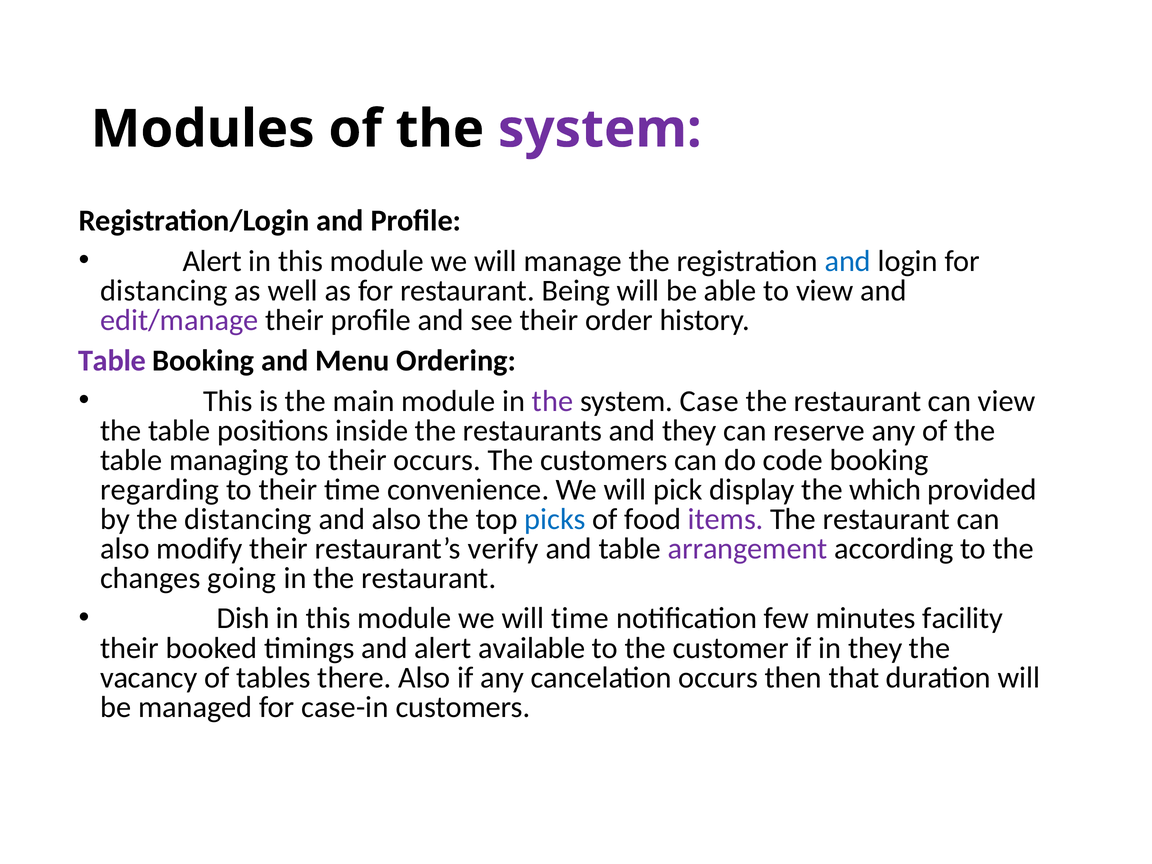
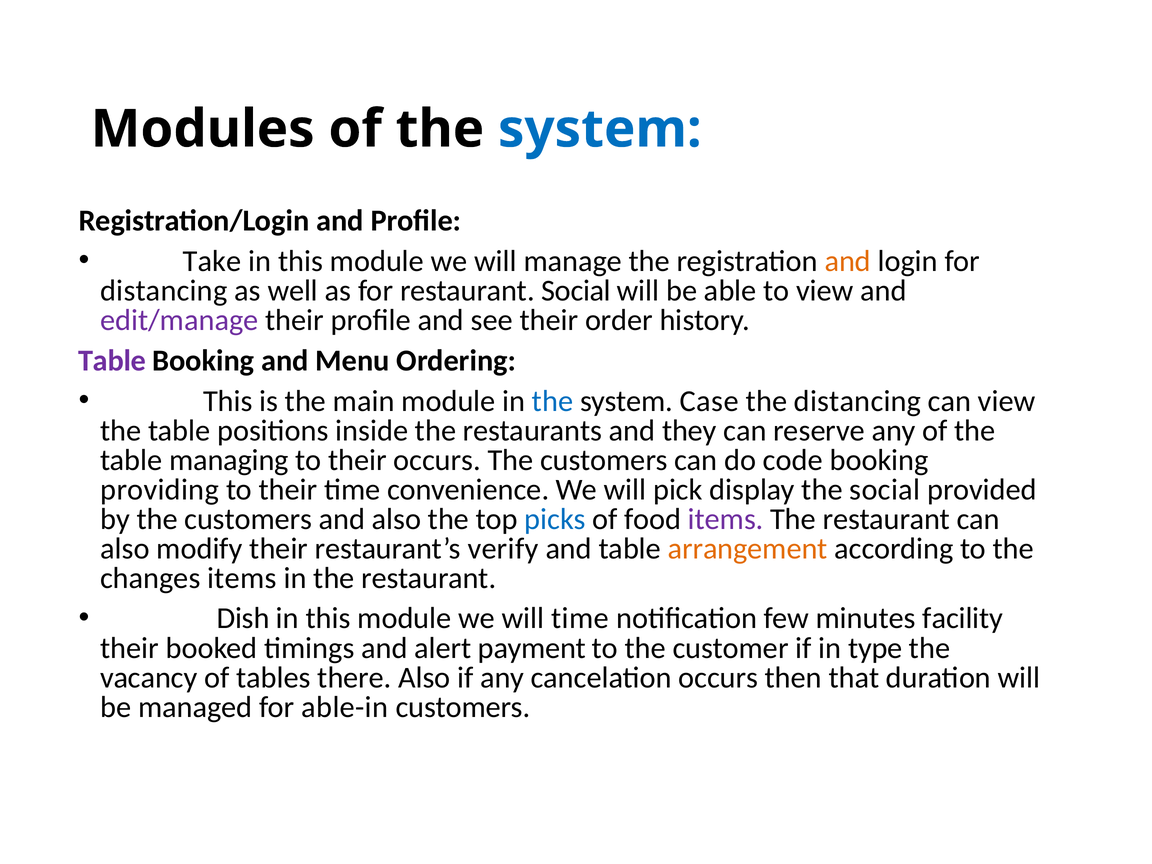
system at (600, 129) colour: purple -> blue
Alert at (212, 261): Alert -> Take
and at (848, 261) colour: blue -> orange
restaurant Being: Being -> Social
the at (553, 401) colour: purple -> blue
restaurant at (858, 401): restaurant -> distancing
regarding: regarding -> providing
the which: which -> social
by the distancing: distancing -> customers
arrangement colour: purple -> orange
changes going: going -> items
available: available -> payment
in they: they -> type
case-in: case-in -> able-in
